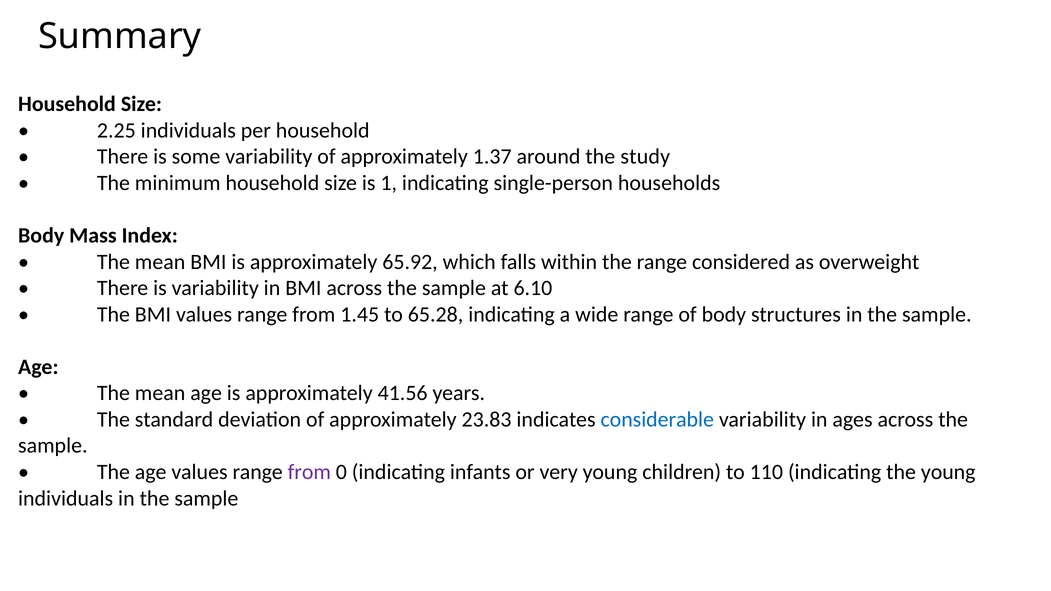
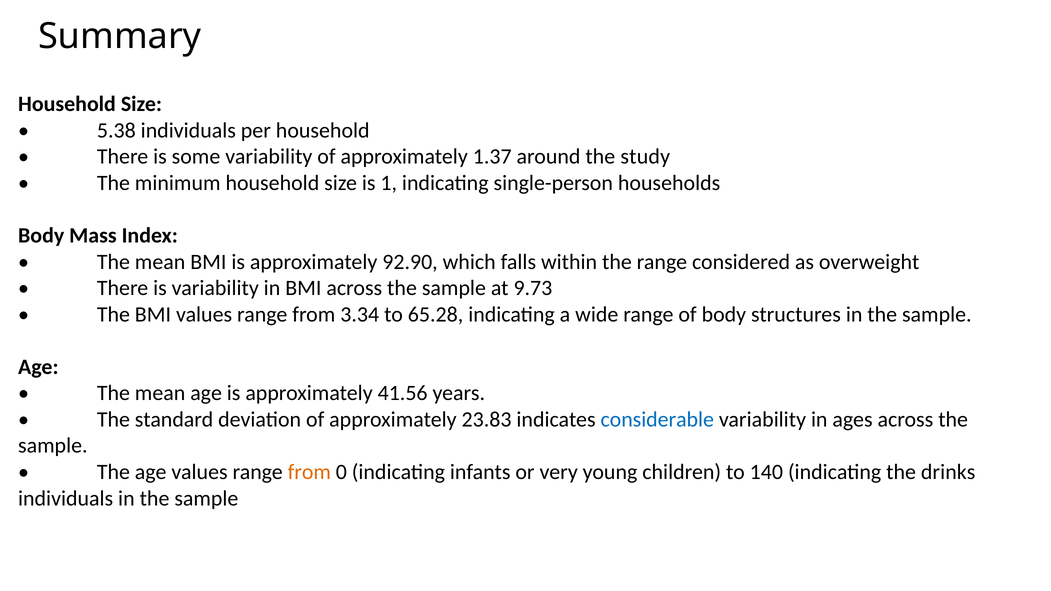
2.25: 2.25 -> 5.38
65.92: 65.92 -> 92.90
6.10: 6.10 -> 9.73
1.45: 1.45 -> 3.34
from at (309, 472) colour: purple -> orange
110: 110 -> 140
the young: young -> drinks
